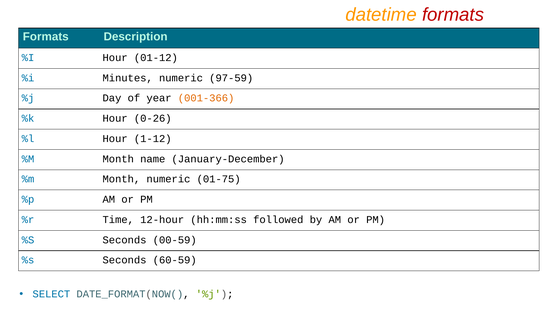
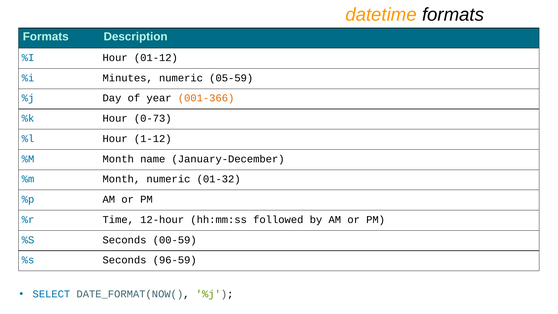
formats at (453, 15) colour: red -> black
97-59: 97-59 -> 05-59
0-26: 0-26 -> 0-73
01-75: 01-75 -> 01-32
60-59: 60-59 -> 96-59
